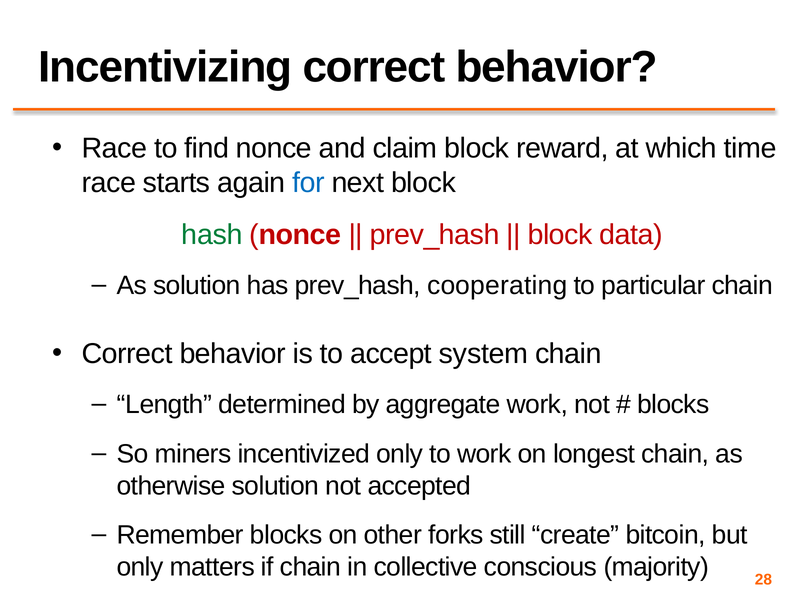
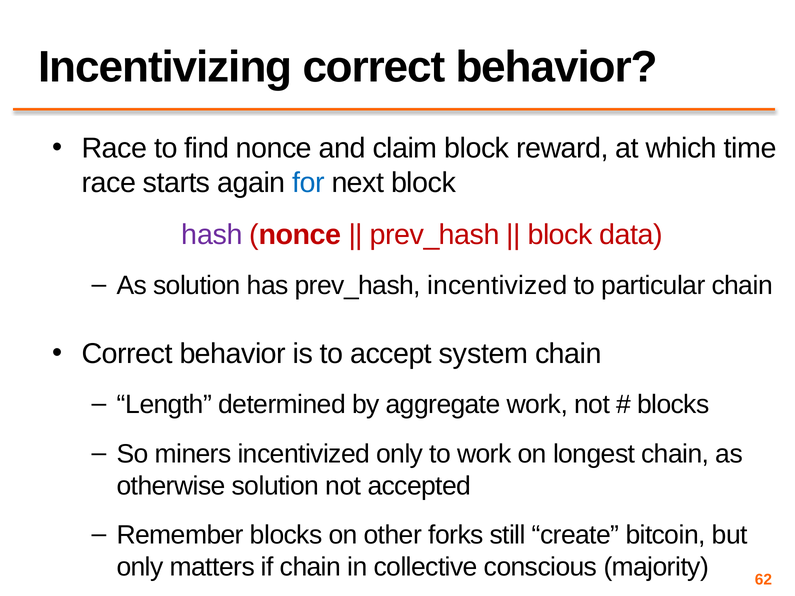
hash colour: green -> purple
prev_hash cooperating: cooperating -> incentivized
28: 28 -> 62
